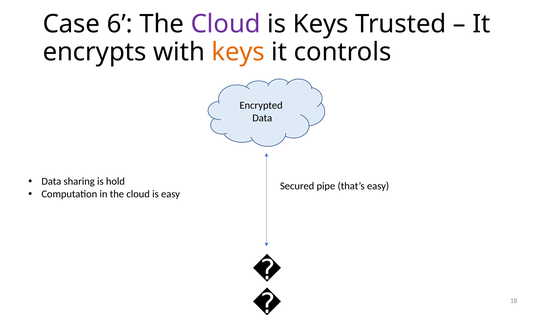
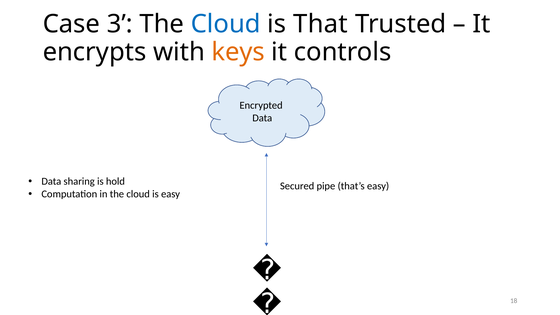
6: 6 -> 3
Cloud at (226, 24) colour: purple -> blue
is Keys: Keys -> That
